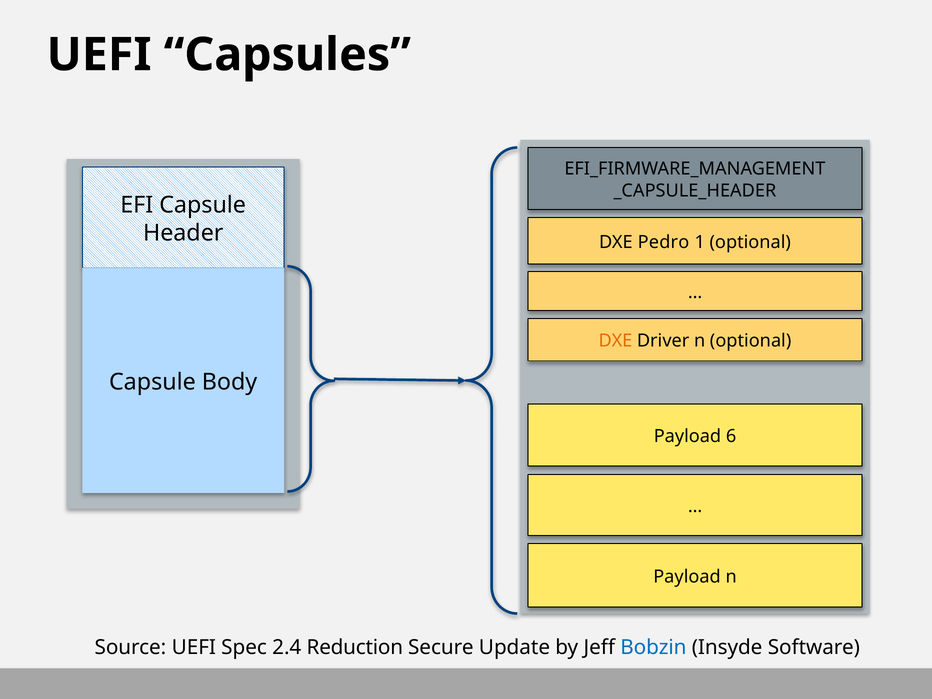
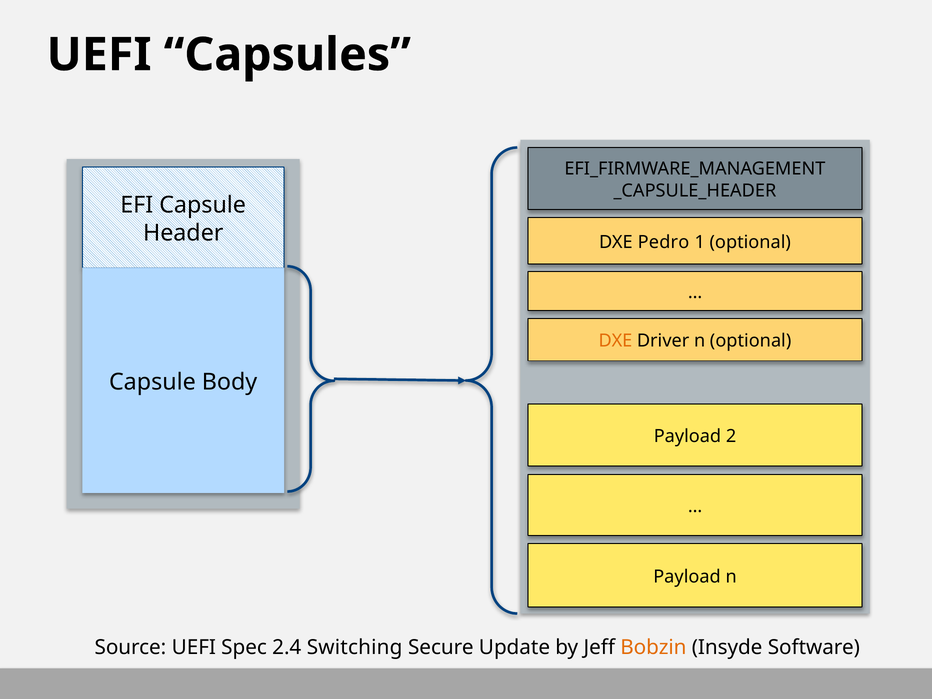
6: 6 -> 2
Reduction: Reduction -> Switching
Bobzin colour: blue -> orange
